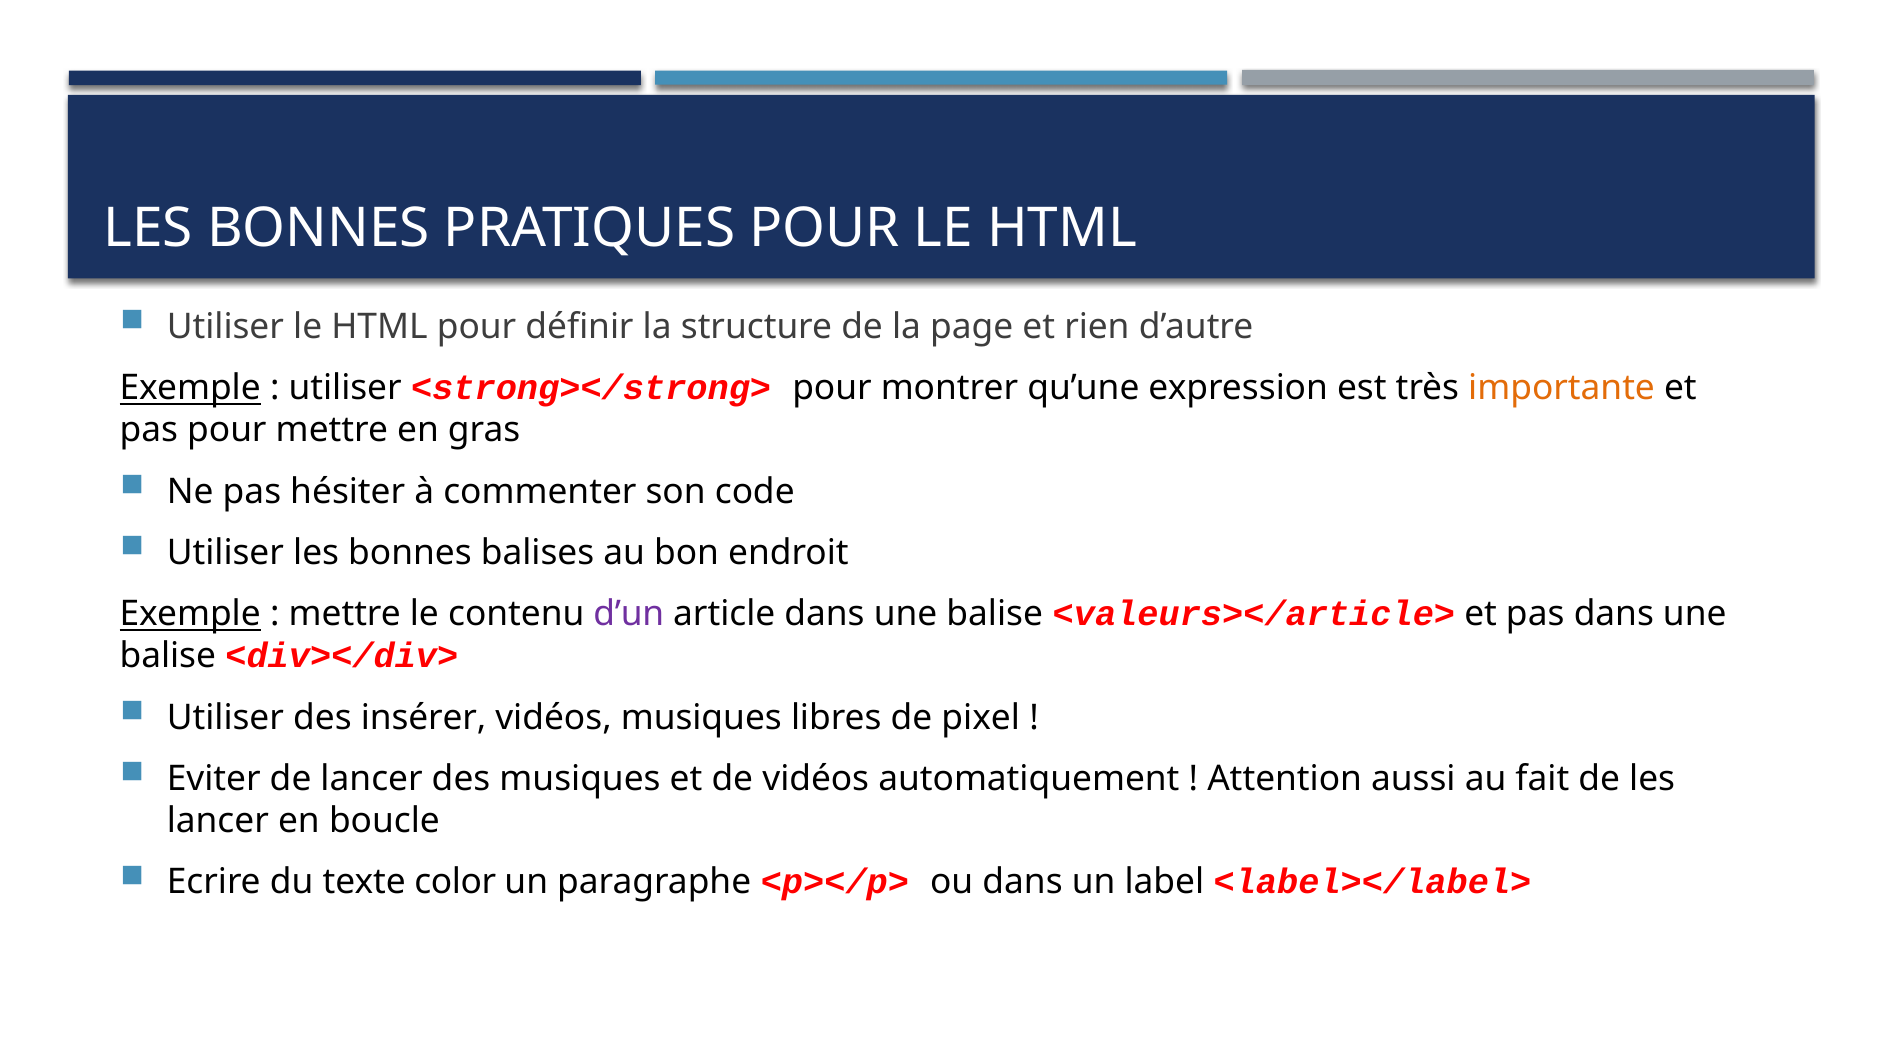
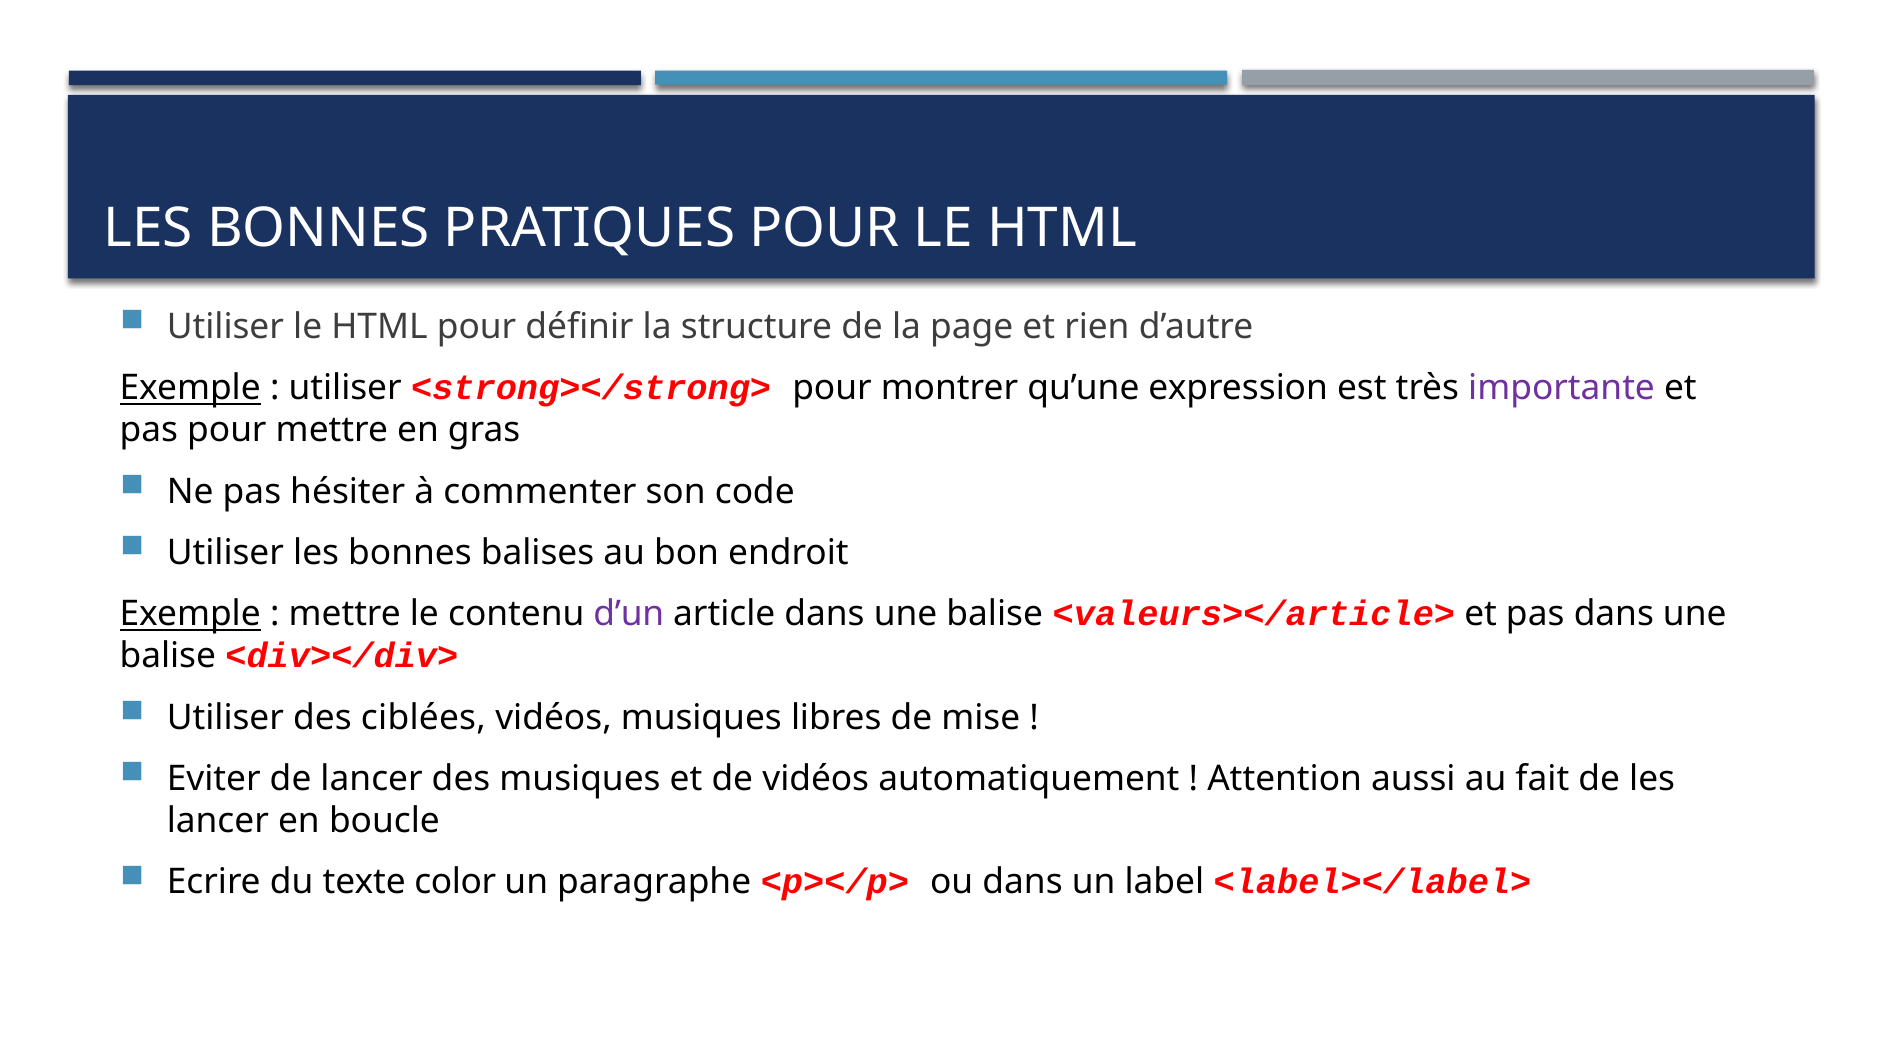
importante colour: orange -> purple
insérer: insérer -> ciblées
pixel: pixel -> mise
